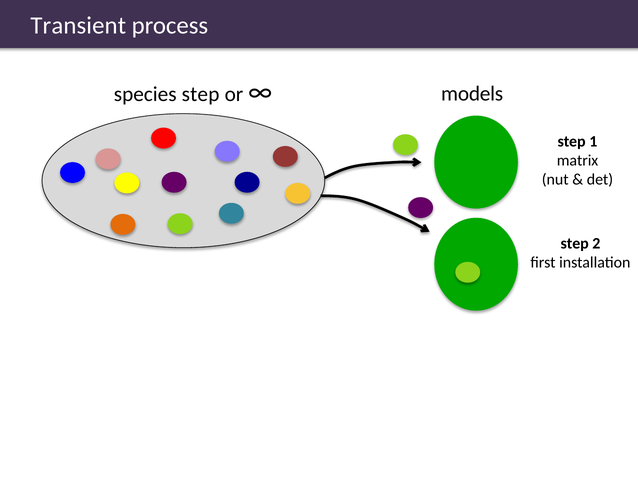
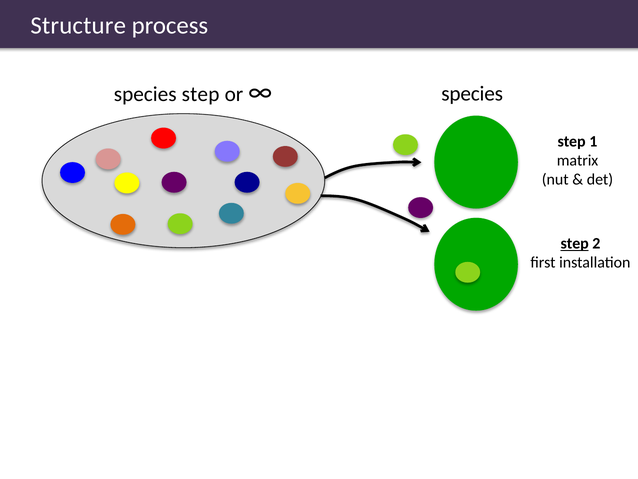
Transient: Transient -> Structure
models at (472, 94): models -> species
step at (575, 243) underline: none -> present
